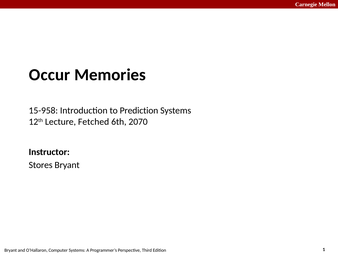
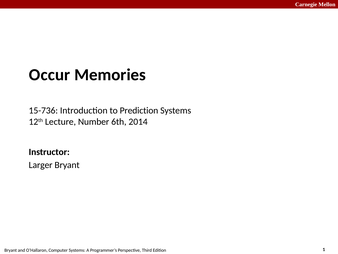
15-958: 15-958 -> 15-736
Fetched: Fetched -> Number
2070: 2070 -> 2014
Stores: Stores -> Larger
